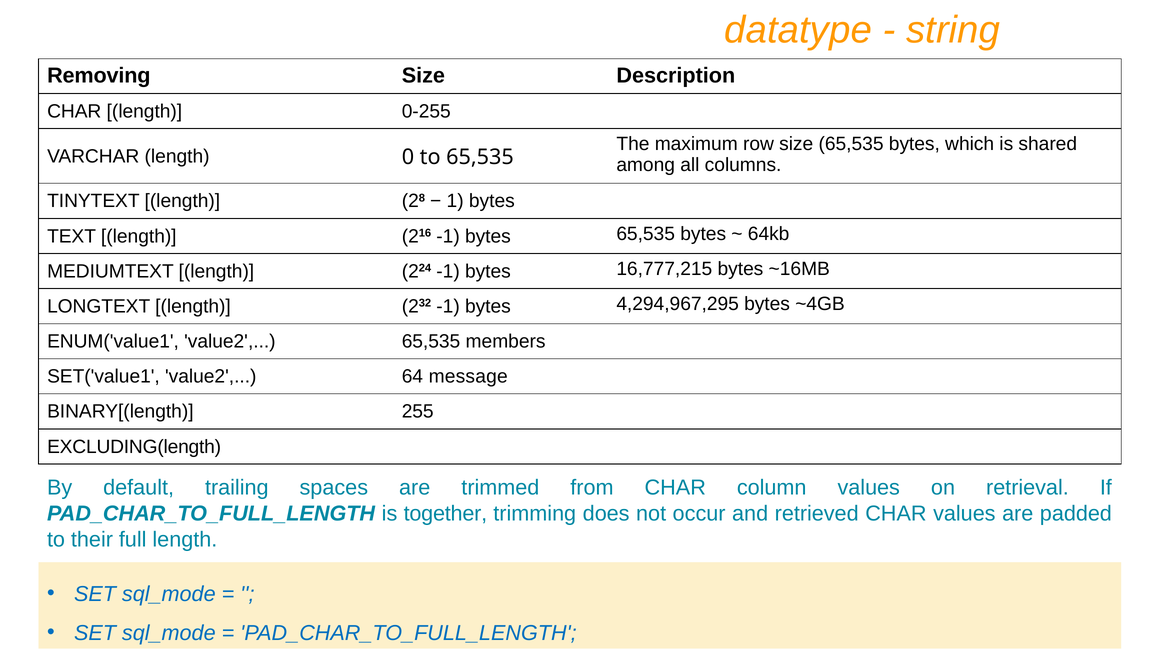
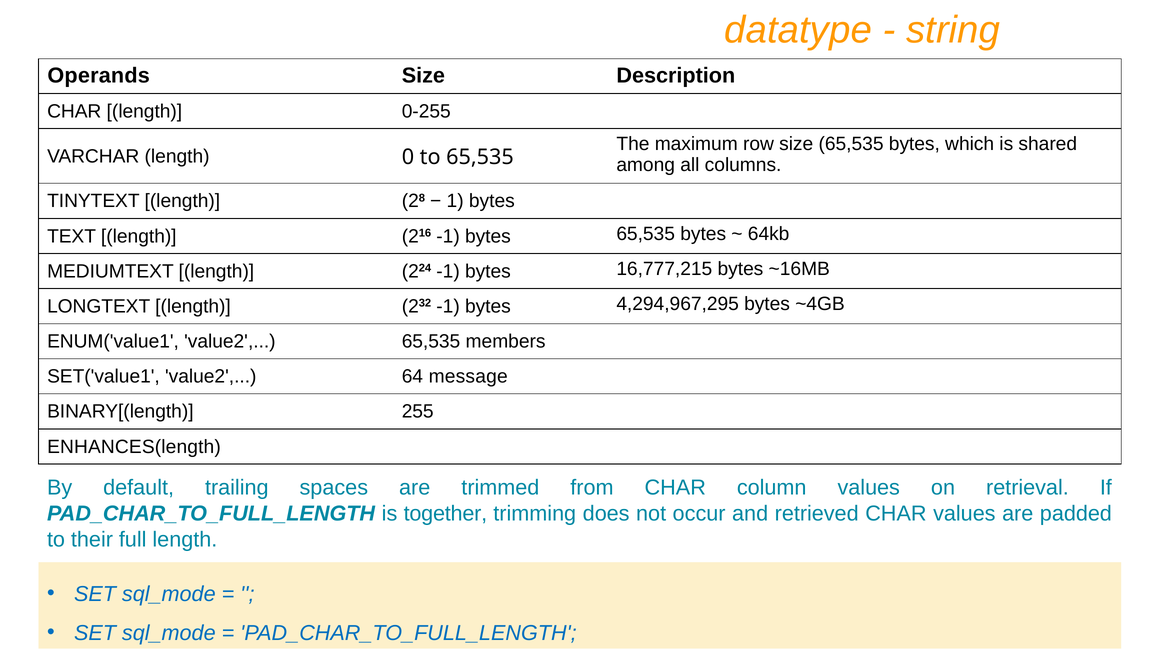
Removing: Removing -> Operands
EXCLUDING(length: EXCLUDING(length -> ENHANCES(length
